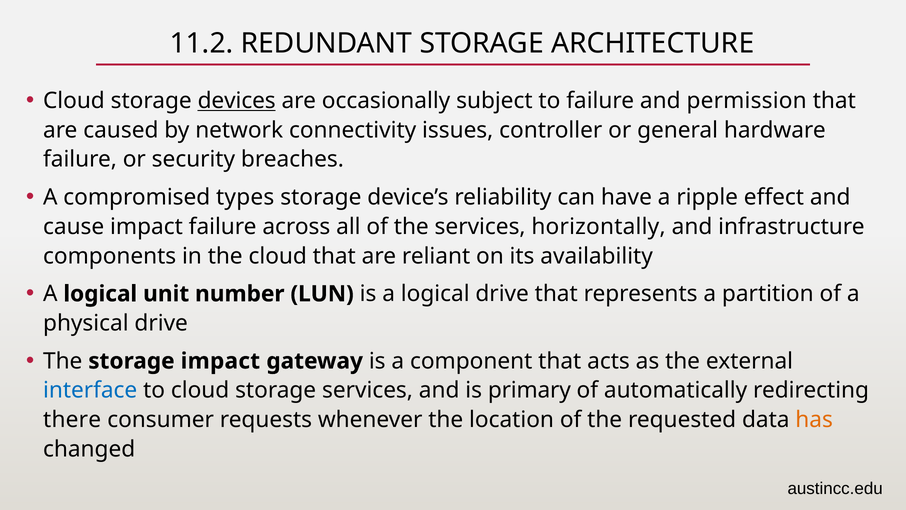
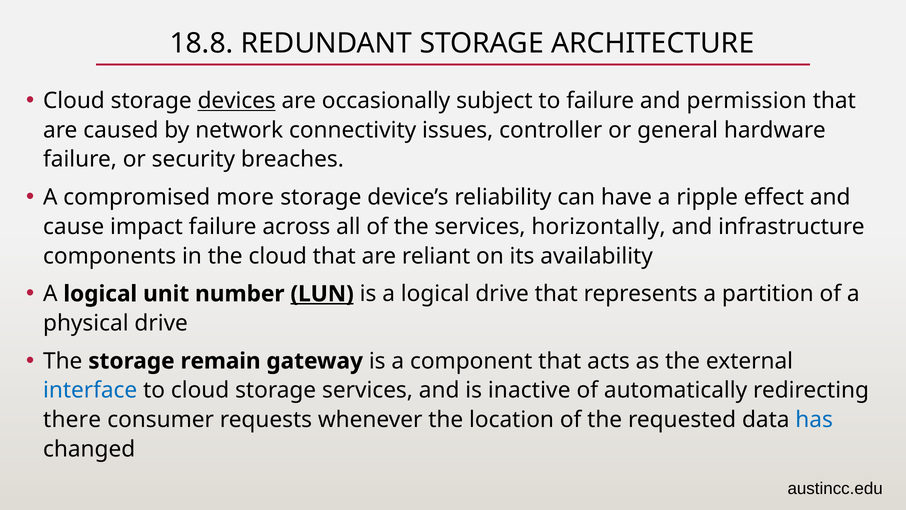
11.2: 11.2 -> 18.8
types: types -> more
LUN underline: none -> present
storage impact: impact -> remain
primary: primary -> inactive
has colour: orange -> blue
